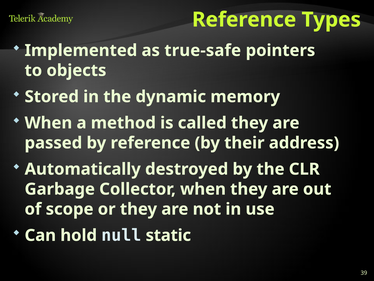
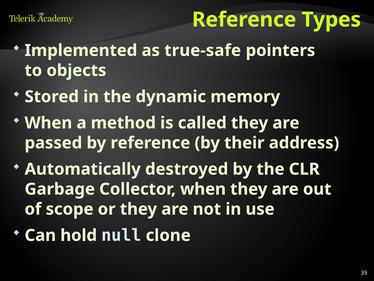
static: static -> clone
